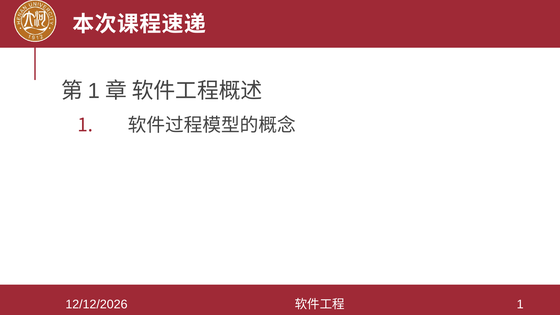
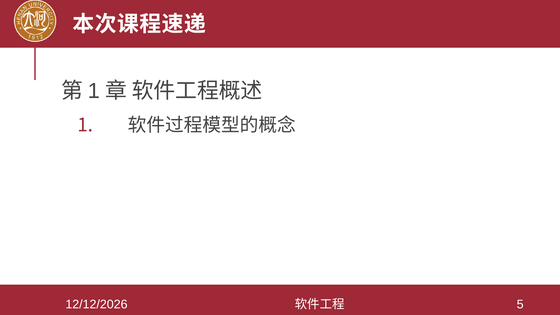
1 at (520, 304): 1 -> 5
